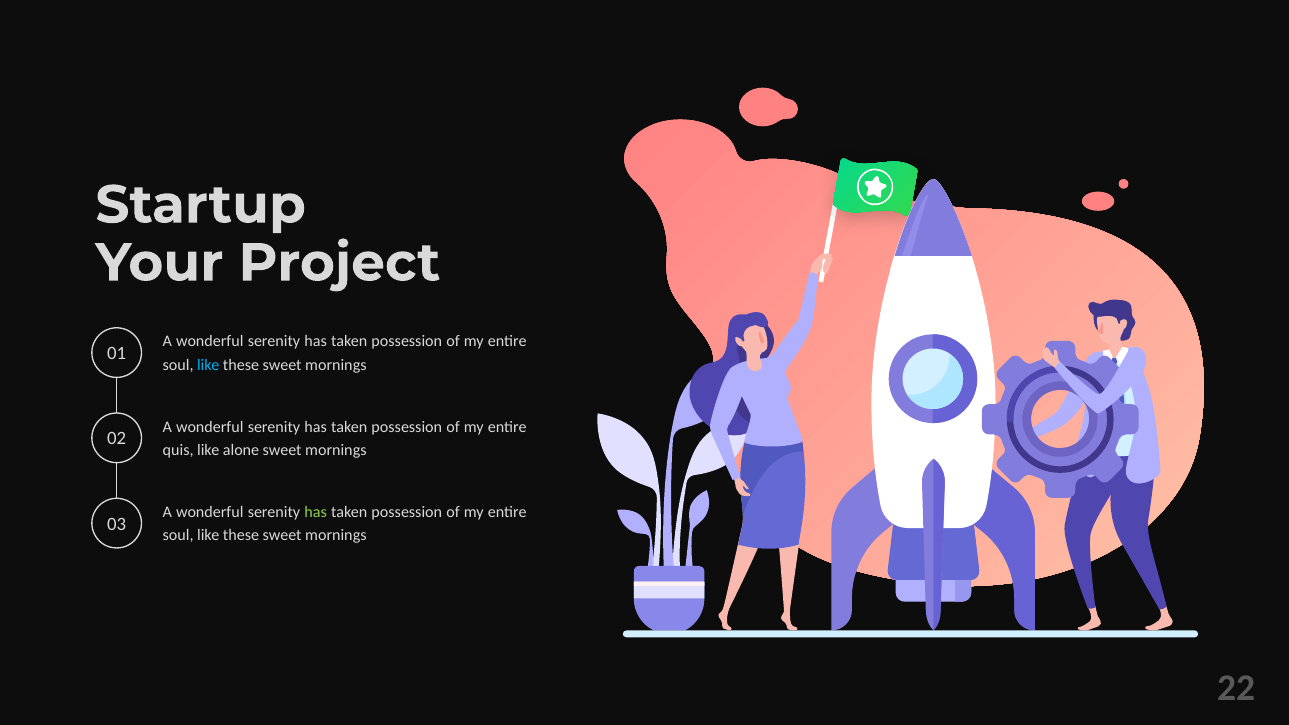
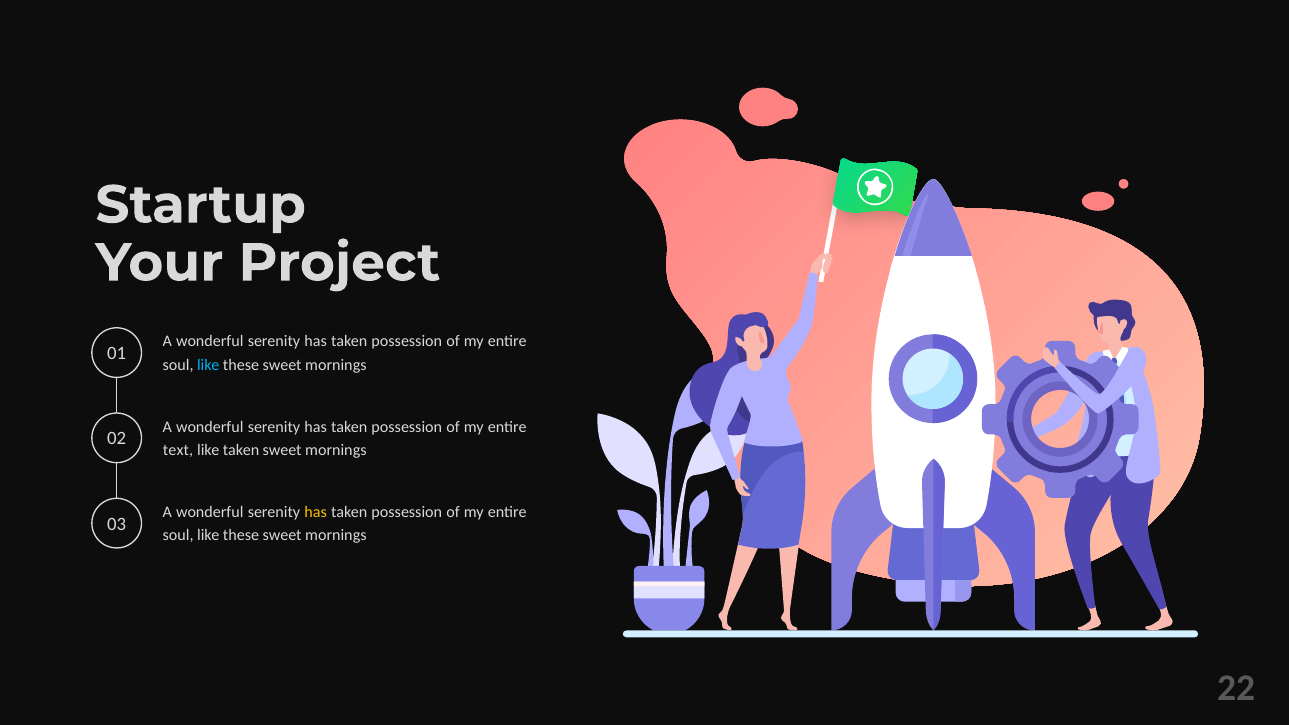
quis: quis -> text
like alone: alone -> taken
has at (316, 512) colour: light green -> yellow
